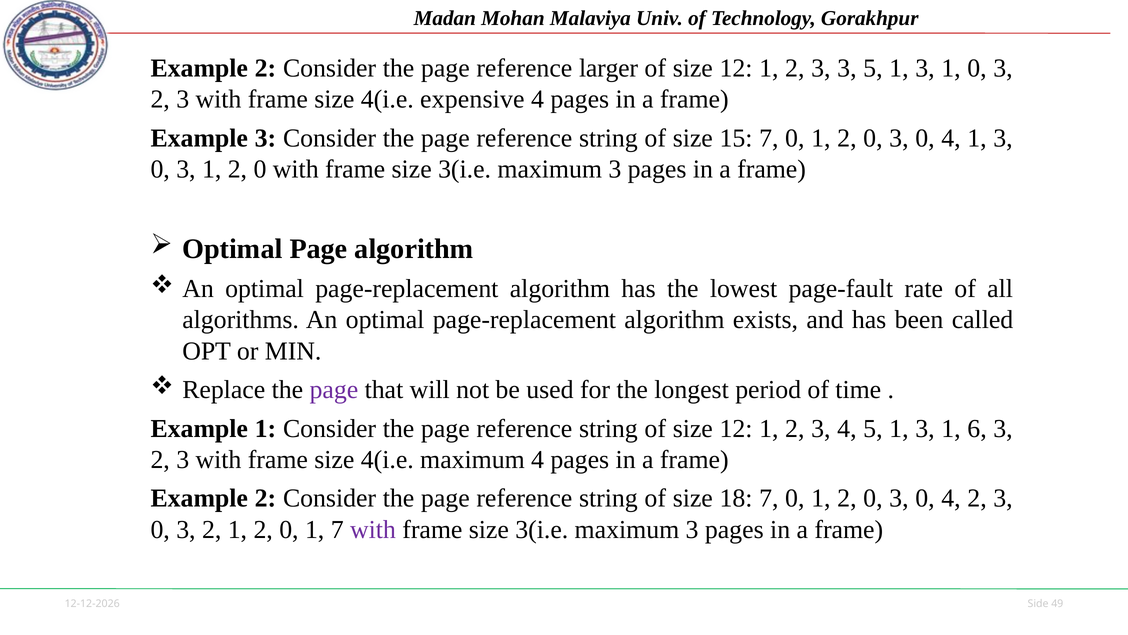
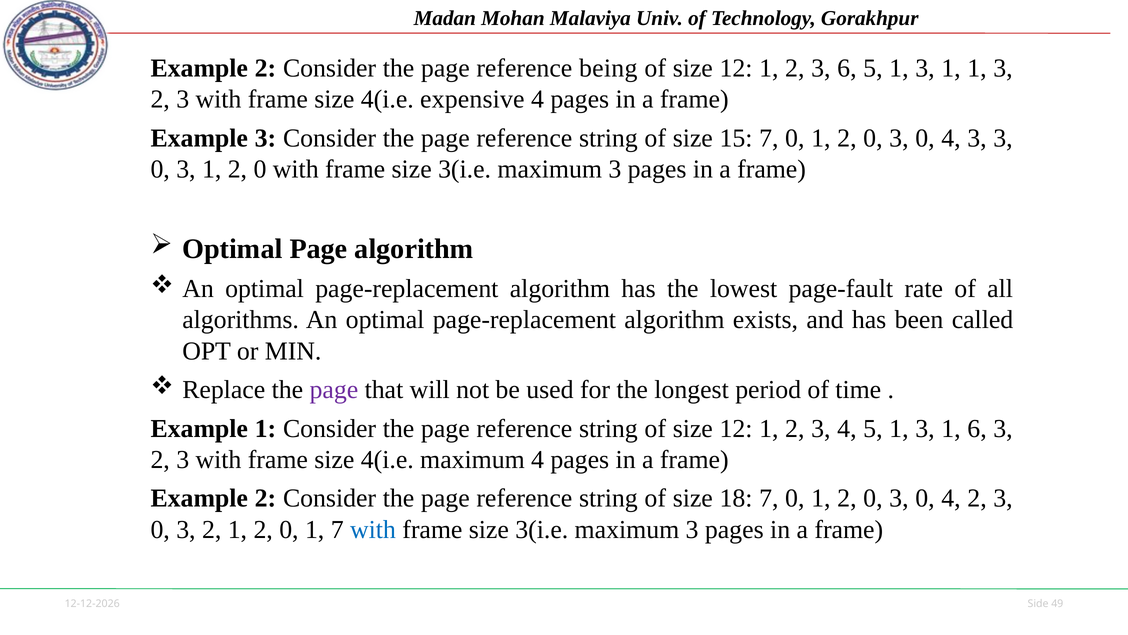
larger: larger -> being
3 3: 3 -> 6
1 0: 0 -> 1
4 1: 1 -> 3
with at (373, 529) colour: purple -> blue
